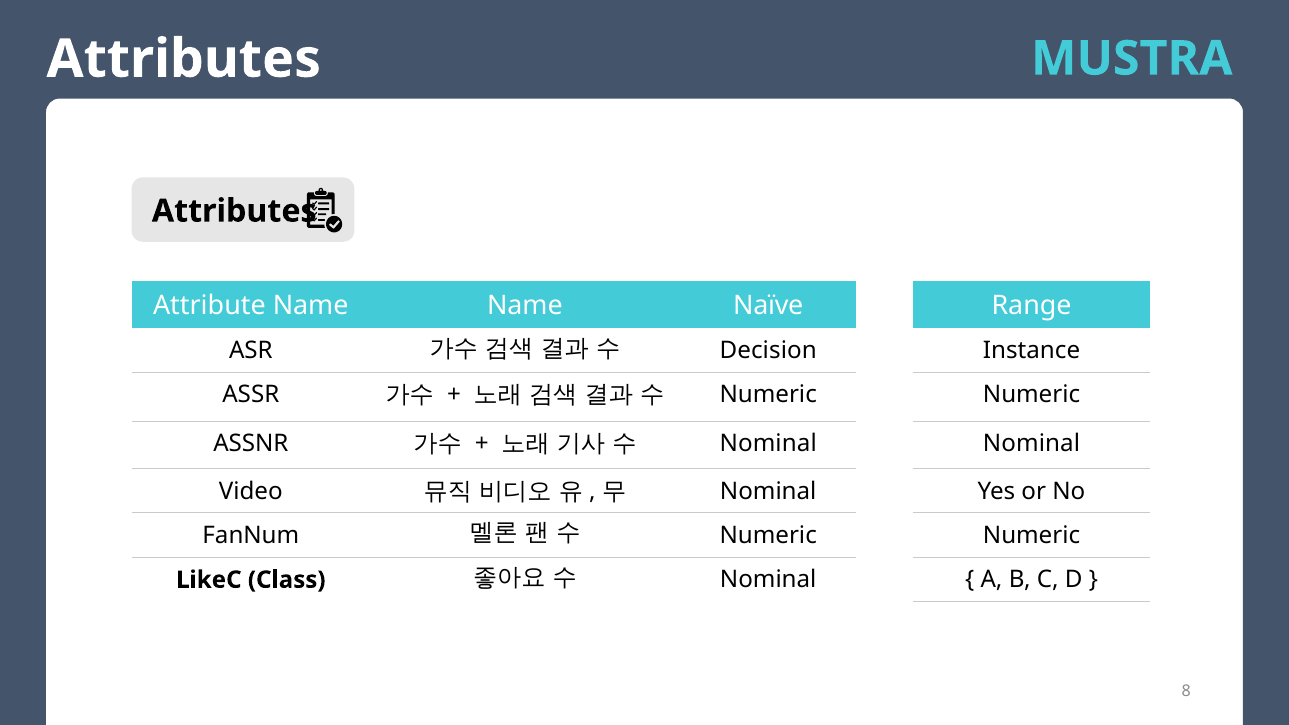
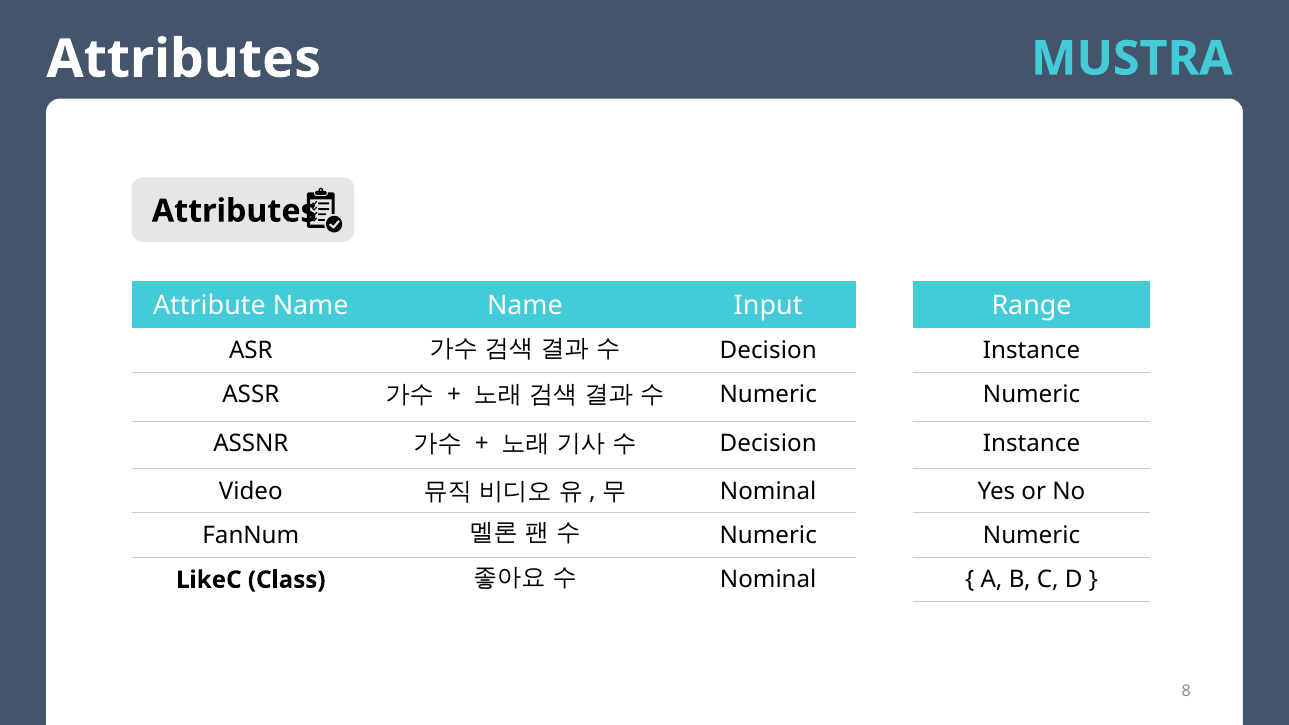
Naïve: Naïve -> Input
Nominal at (768, 444): Nominal -> Decision
Nominal at (1032, 444): Nominal -> Instance
